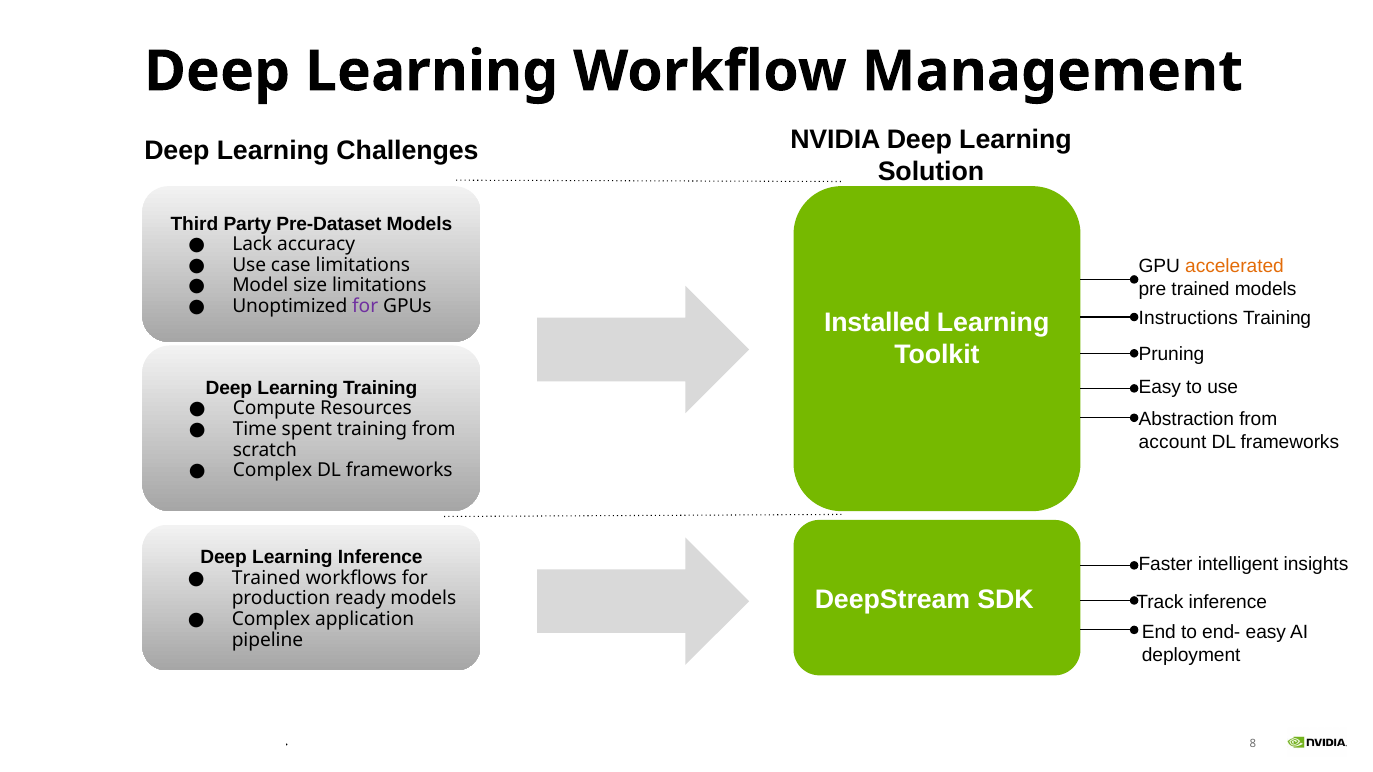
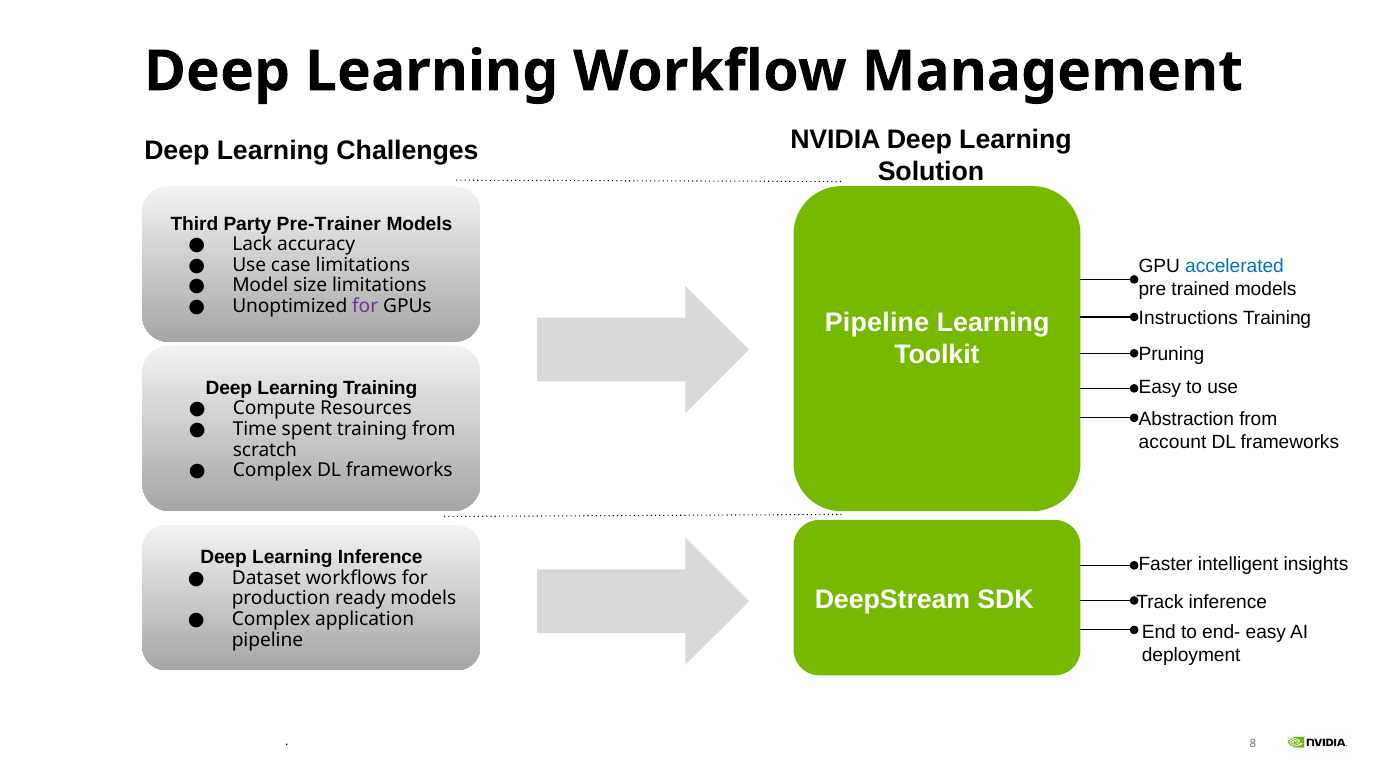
Pre-Dataset: Pre-Dataset -> Pre-Trainer
accelerated colour: orange -> blue
Installed at (877, 323): Installed -> Pipeline
Trained at (266, 578): Trained -> Dataset
